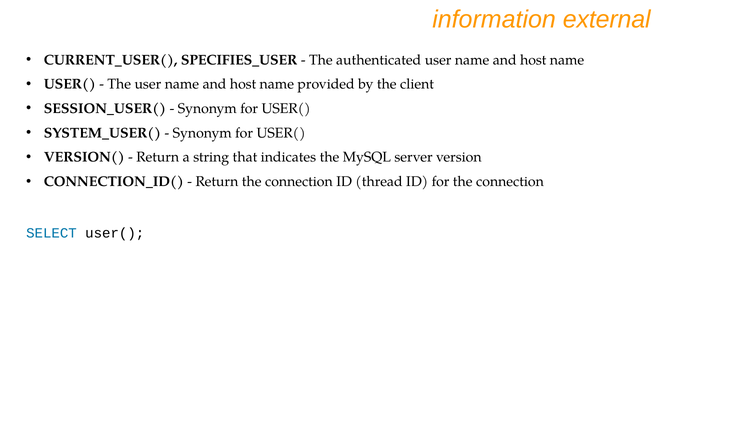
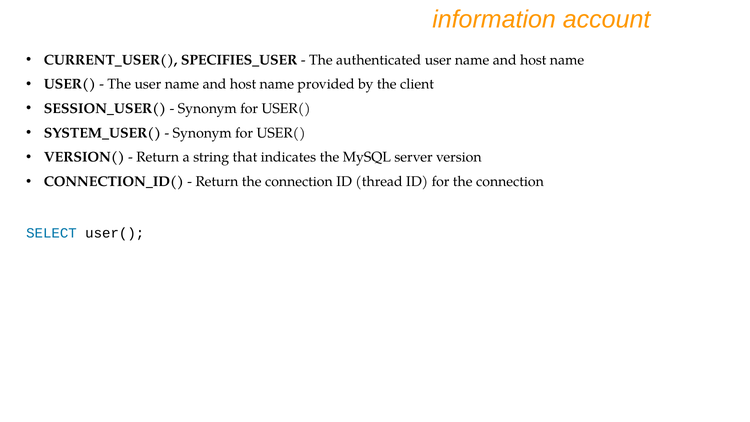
external: external -> account
